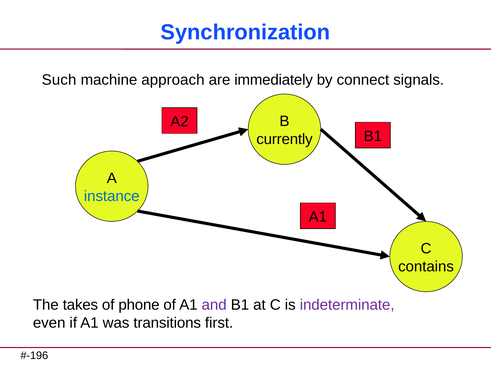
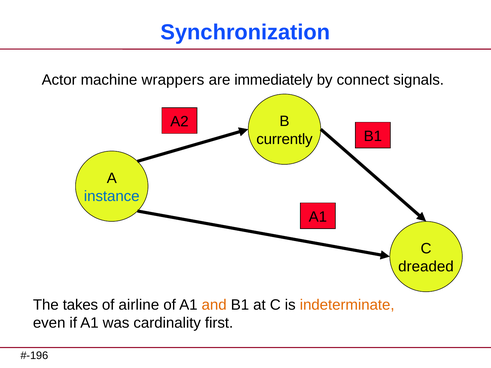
Such: Such -> Actor
approach: approach -> wrappers
contains: contains -> dreaded
phone: phone -> airline
and colour: purple -> orange
indeterminate colour: purple -> orange
transitions: transitions -> cardinality
